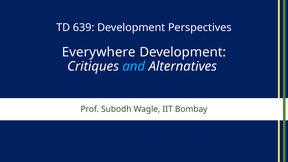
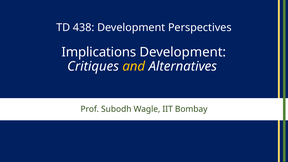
639: 639 -> 438
Everywhere: Everywhere -> Implications
and colour: light blue -> yellow
